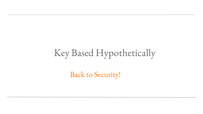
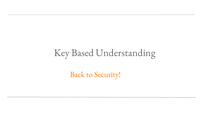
Hypothetically: Hypothetically -> Understanding
